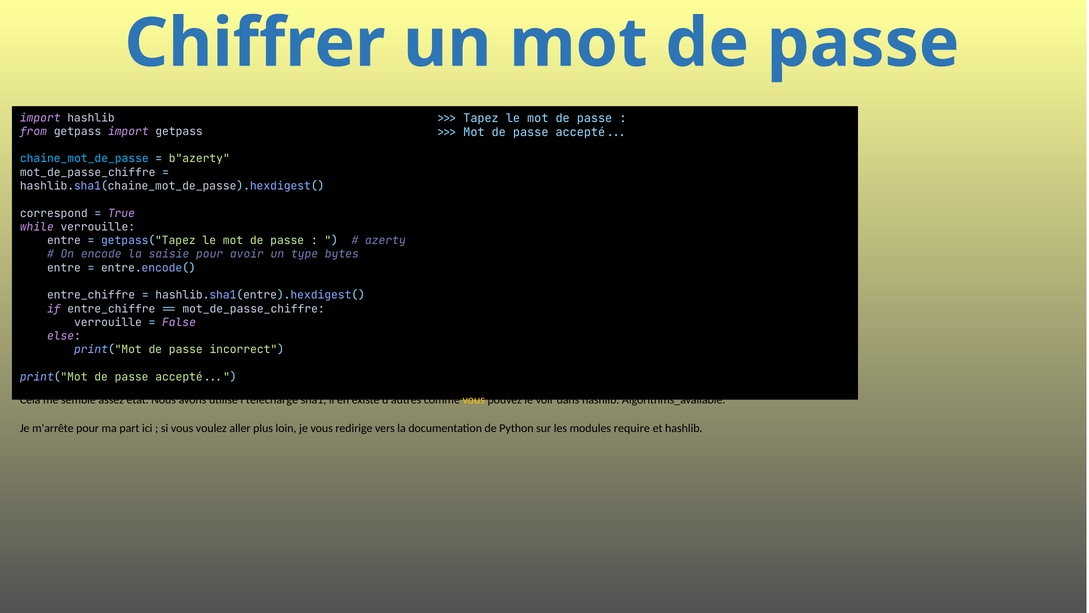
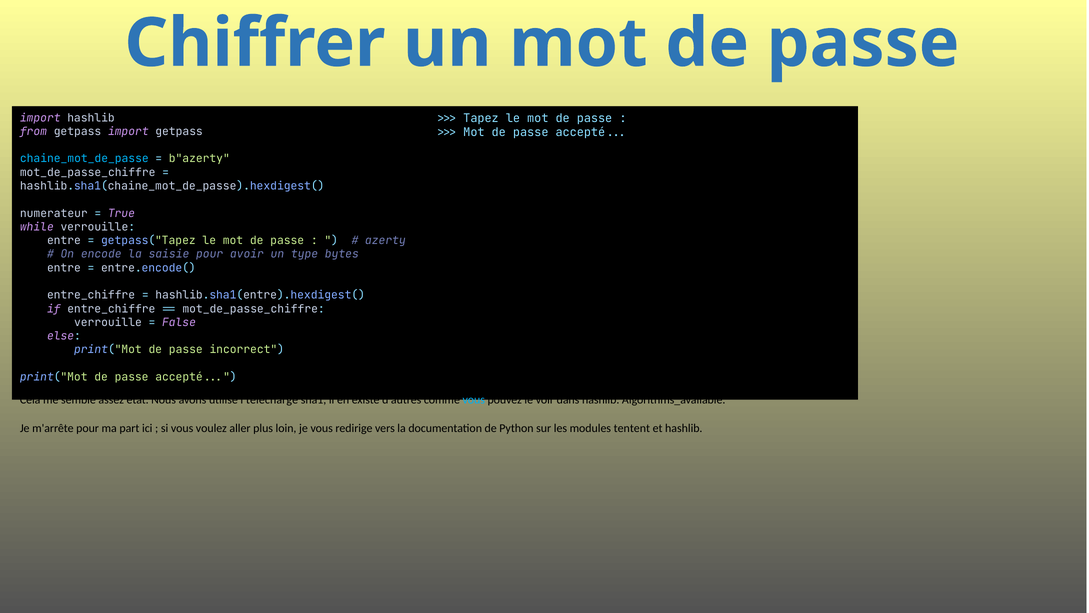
correspond: correspond -> numerateur
vous at (474, 400) colour: yellow -> light blue
require: require -> tentent
